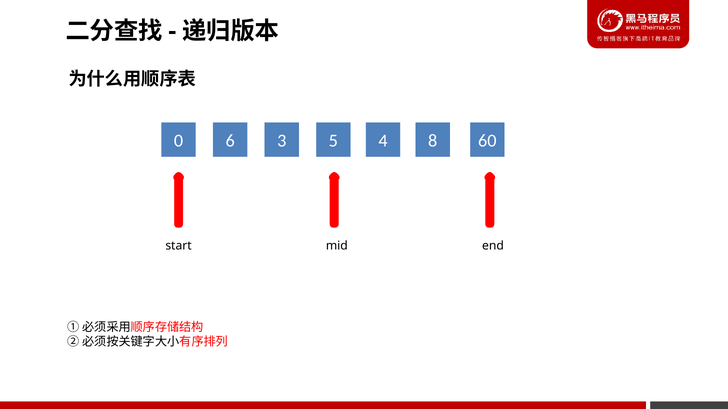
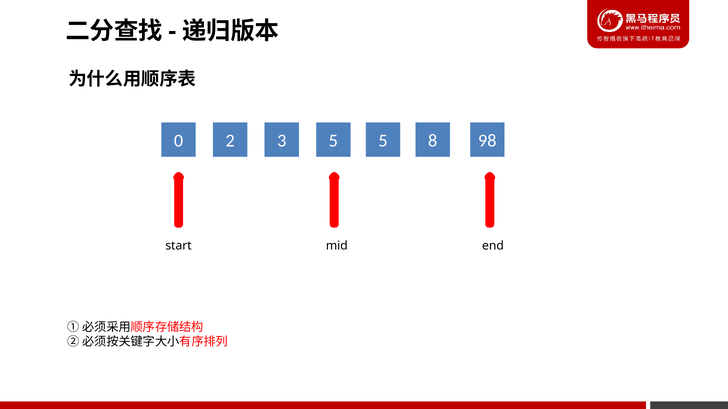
6: 6 -> 2
5 4: 4 -> 5
60: 60 -> 98
